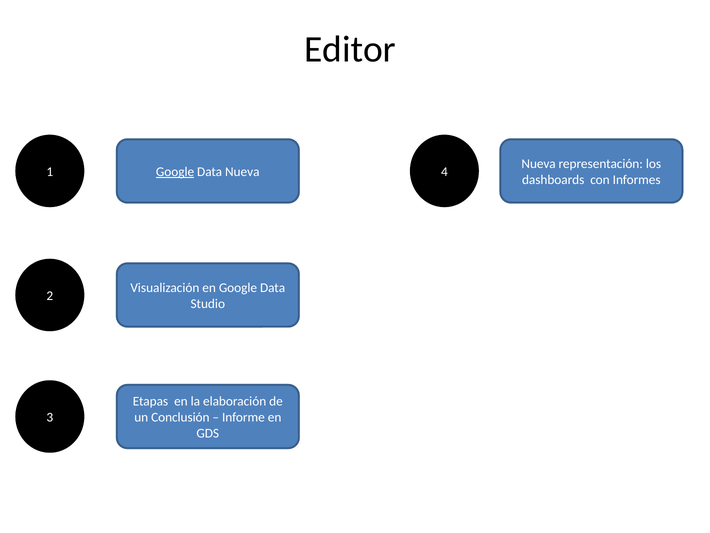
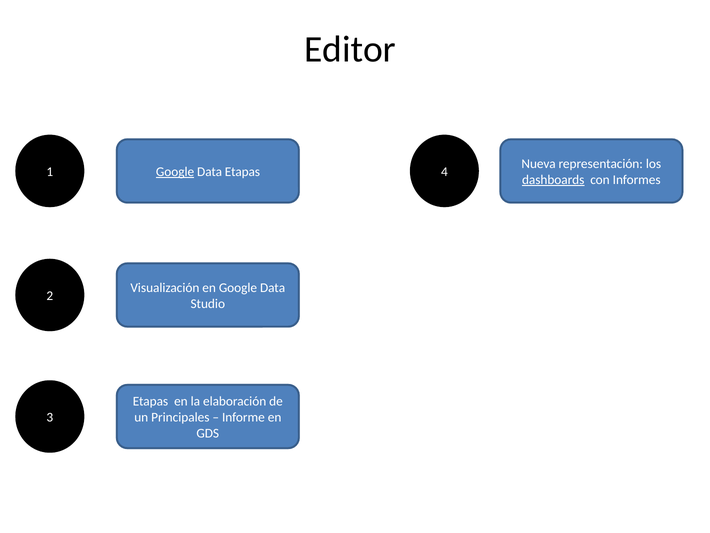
Data Nueva: Nueva -> Etapas
dashboards underline: none -> present
Conclusión: Conclusión -> Principales
